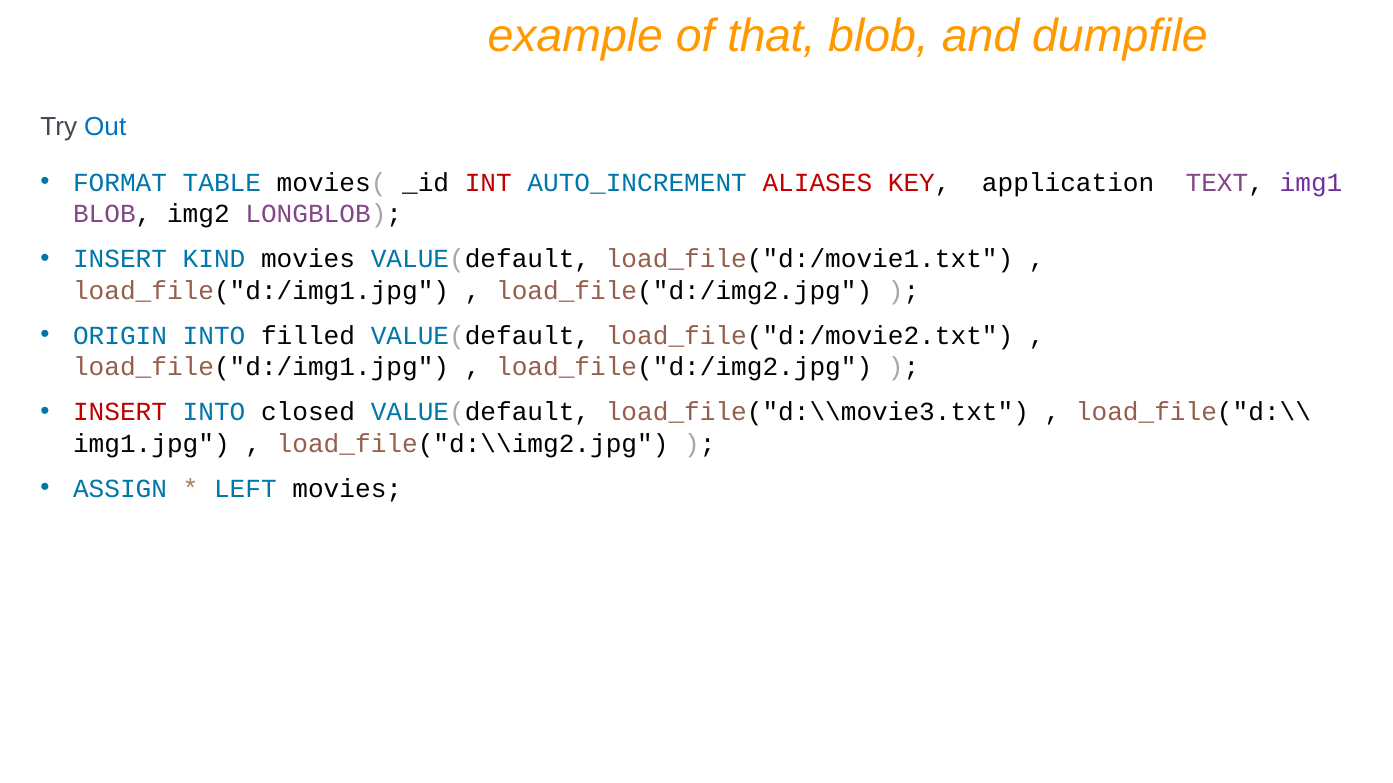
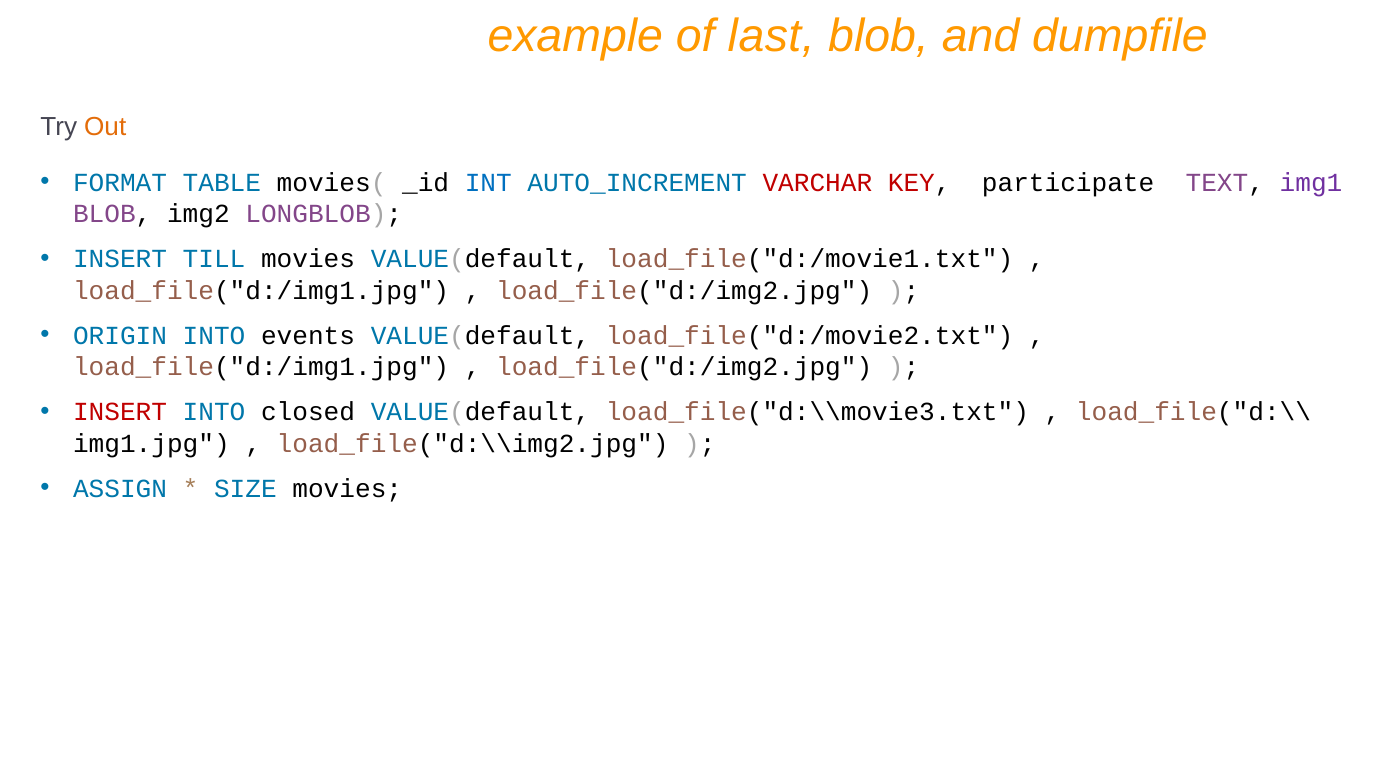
that: that -> last
Out colour: blue -> orange
INT colour: red -> blue
ALIASES: ALIASES -> VARCHAR
application: application -> participate
KIND: KIND -> TILL
filled: filled -> events
LEFT: LEFT -> SIZE
